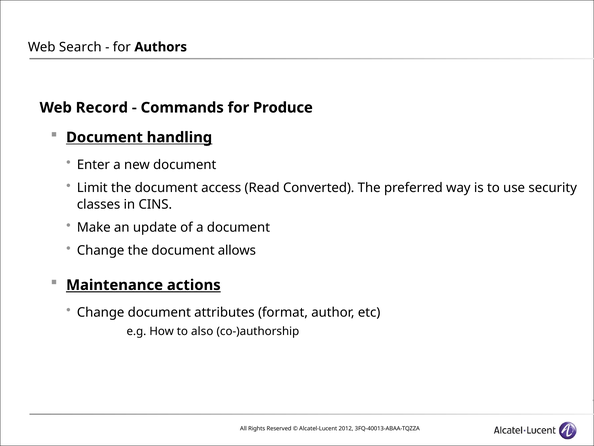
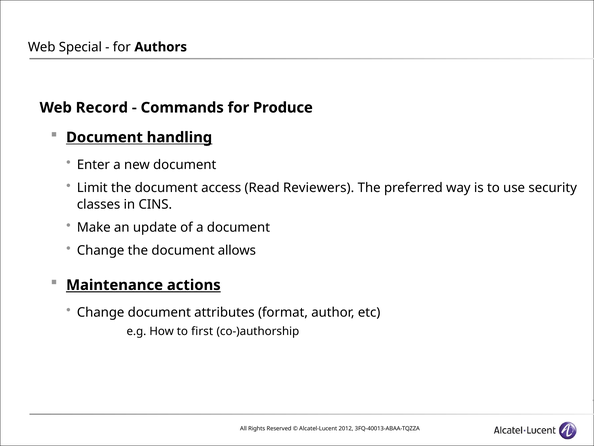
Search: Search -> Special
Converted: Converted -> Reviewers
also: also -> first
